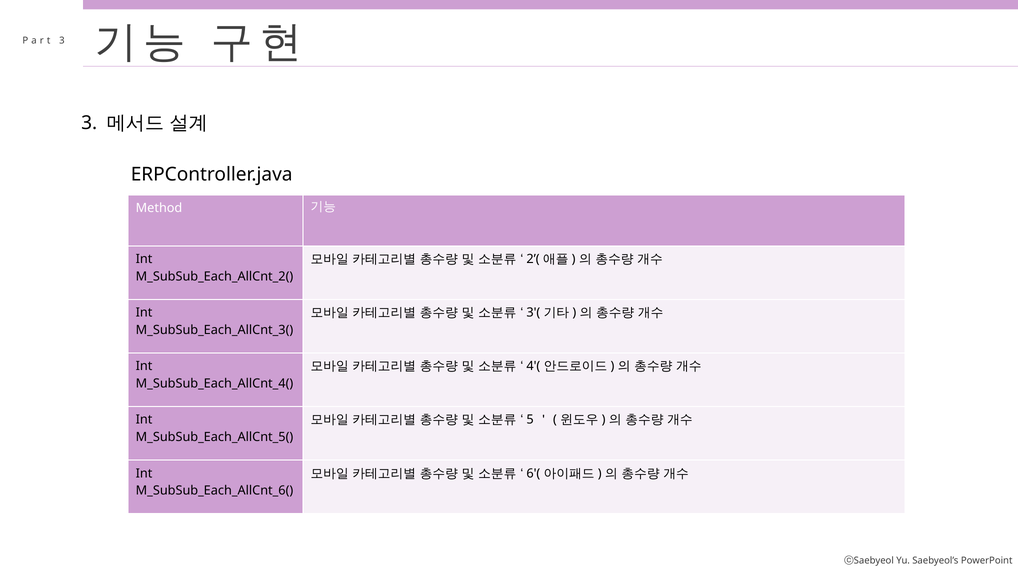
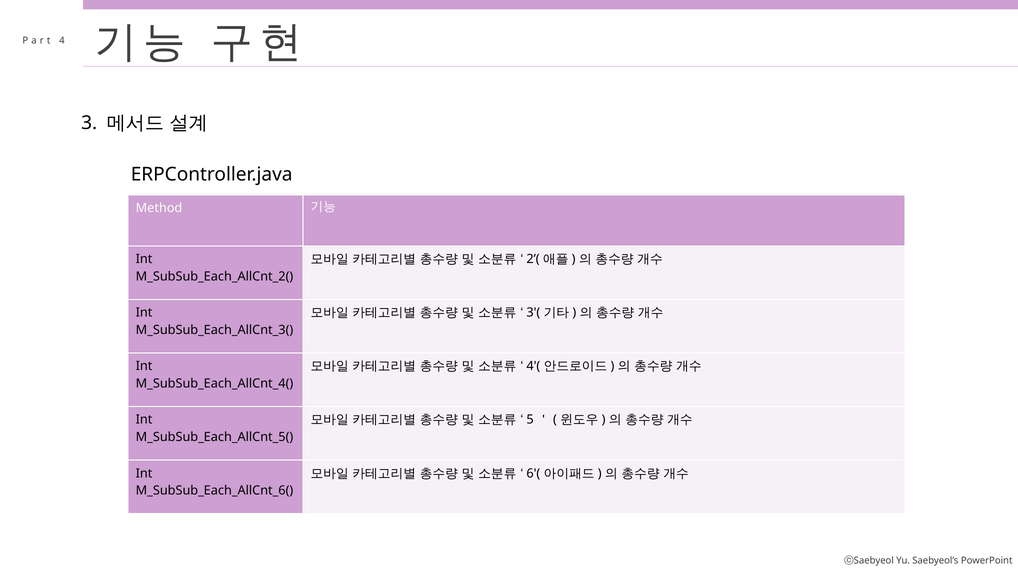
3 at (62, 40): 3 -> 4
